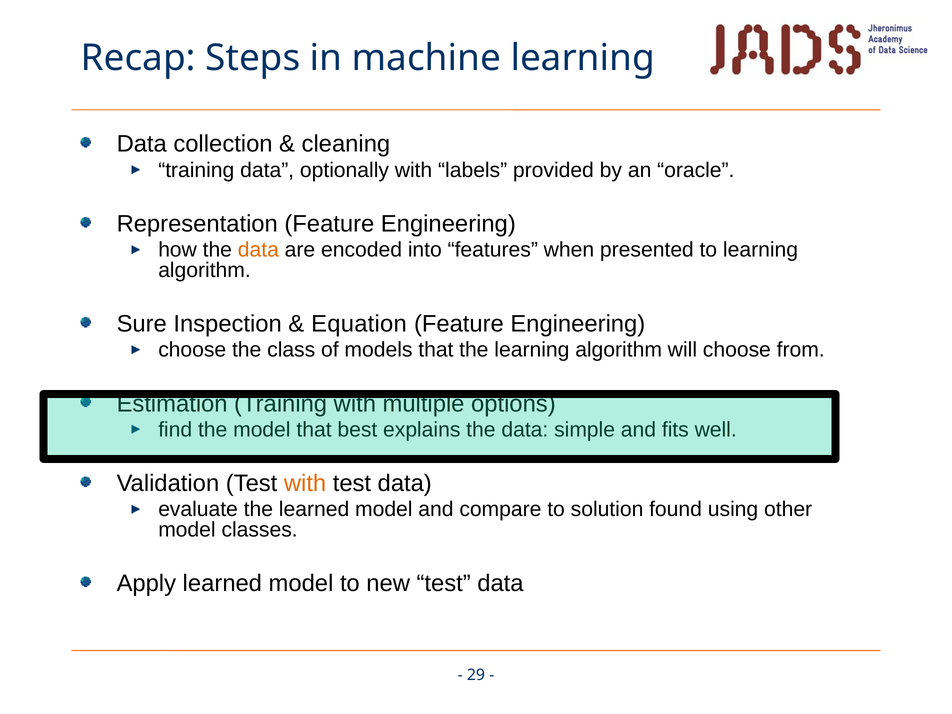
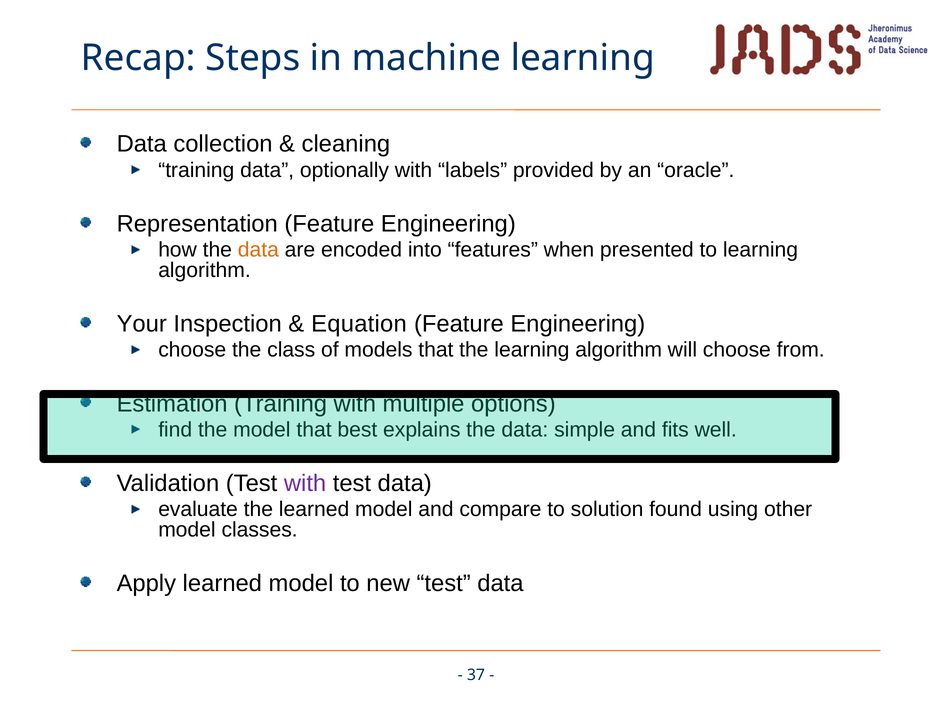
Sure: Sure -> Your
with at (305, 483) colour: orange -> purple
29: 29 -> 37
